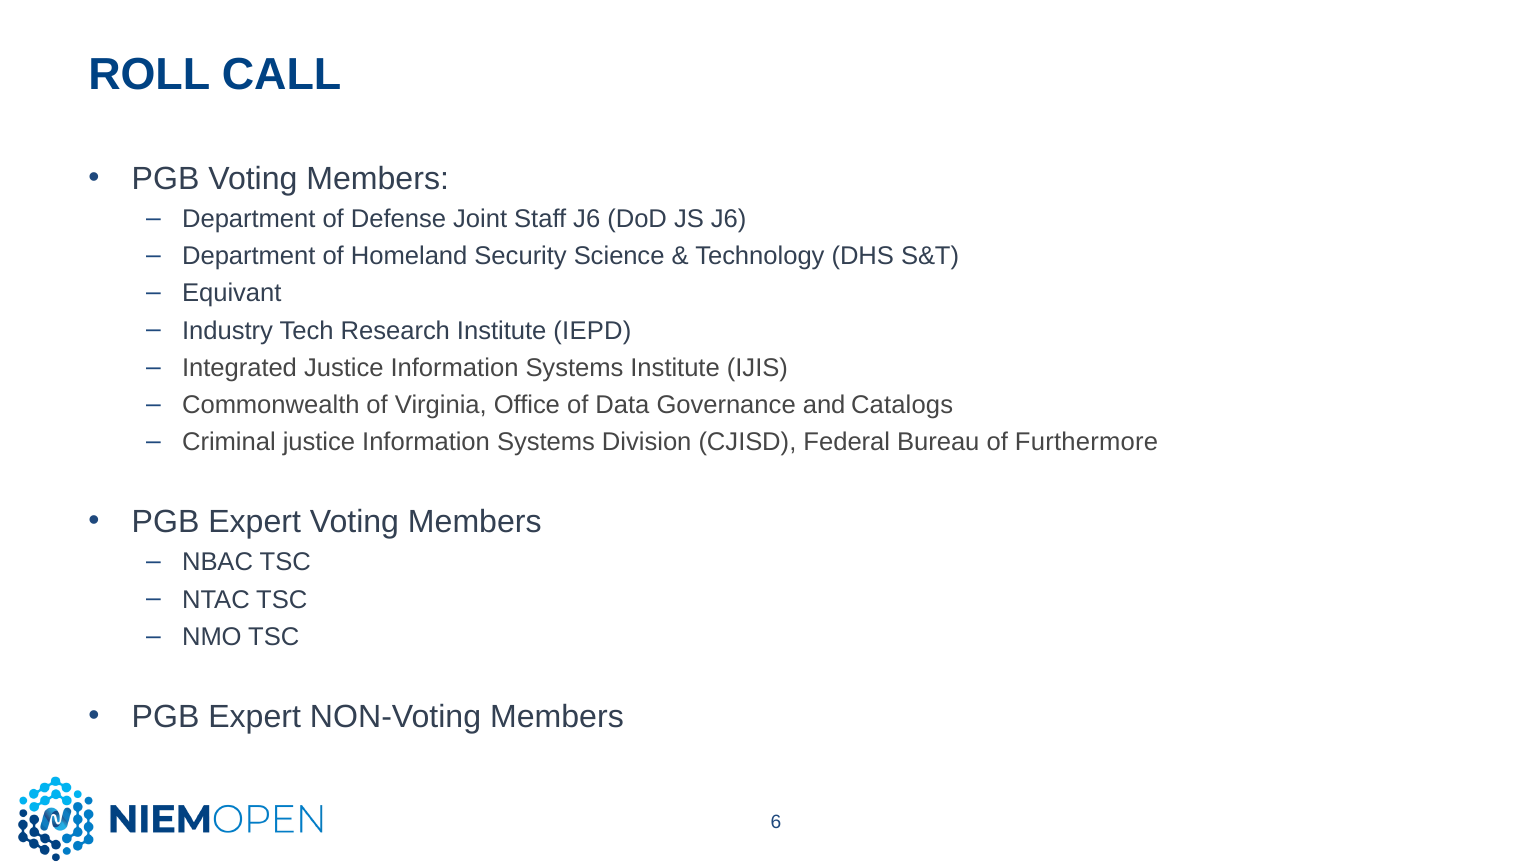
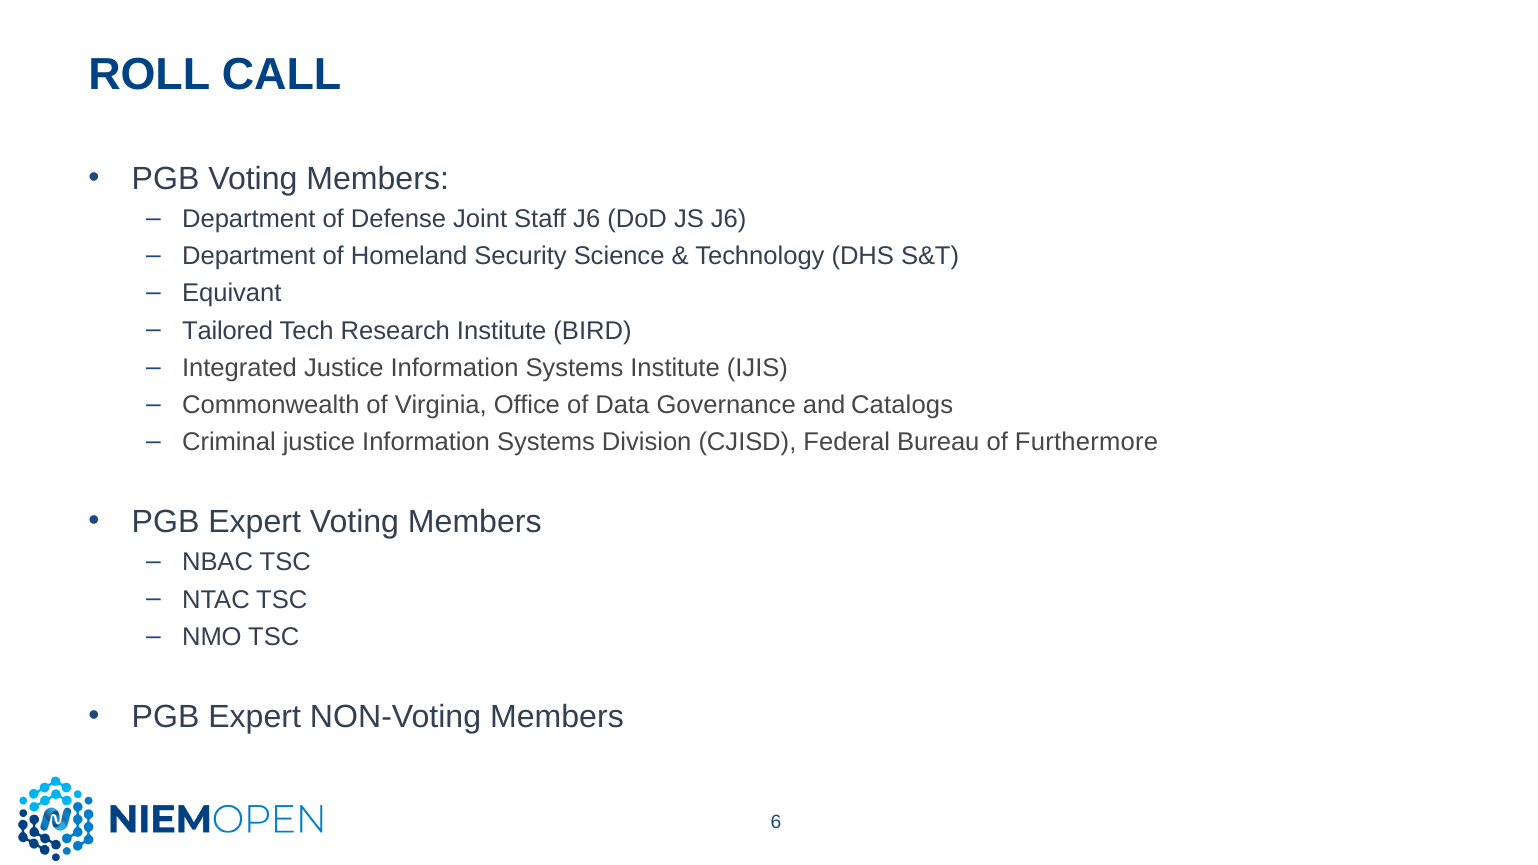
Industry: Industry -> Tailored
IEPD: IEPD -> BIRD
